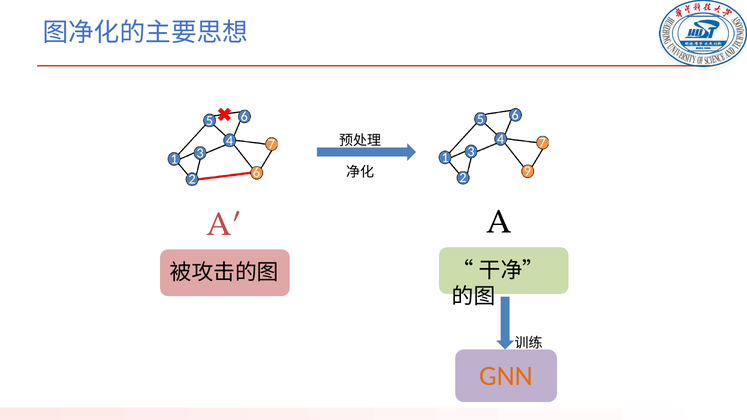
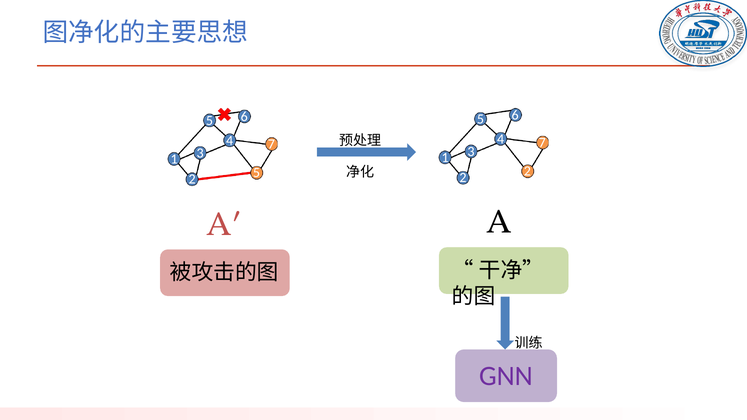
2 9: 9 -> 2
2 6: 6 -> 5
GNN colour: orange -> purple
